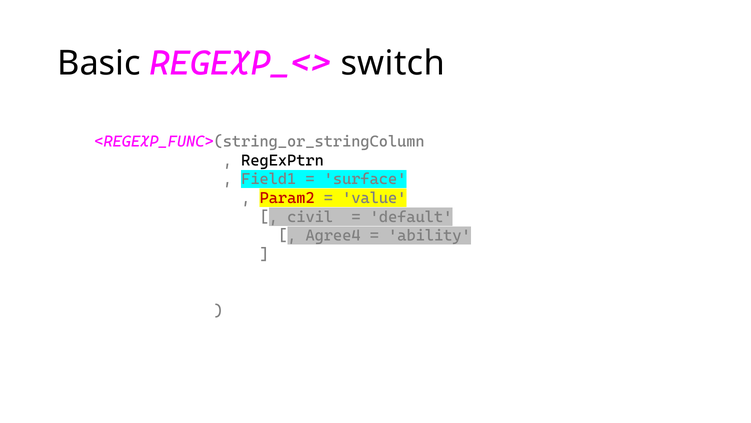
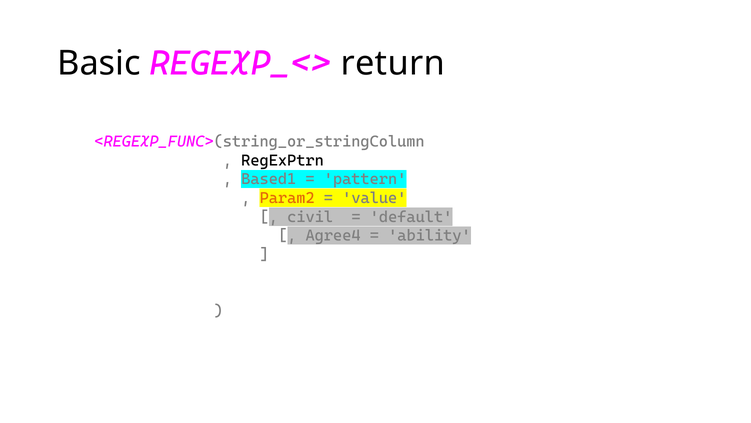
switch: switch -> return
Field1: Field1 -> Based1
surface: surface -> pattern
Param2 colour: red -> orange
